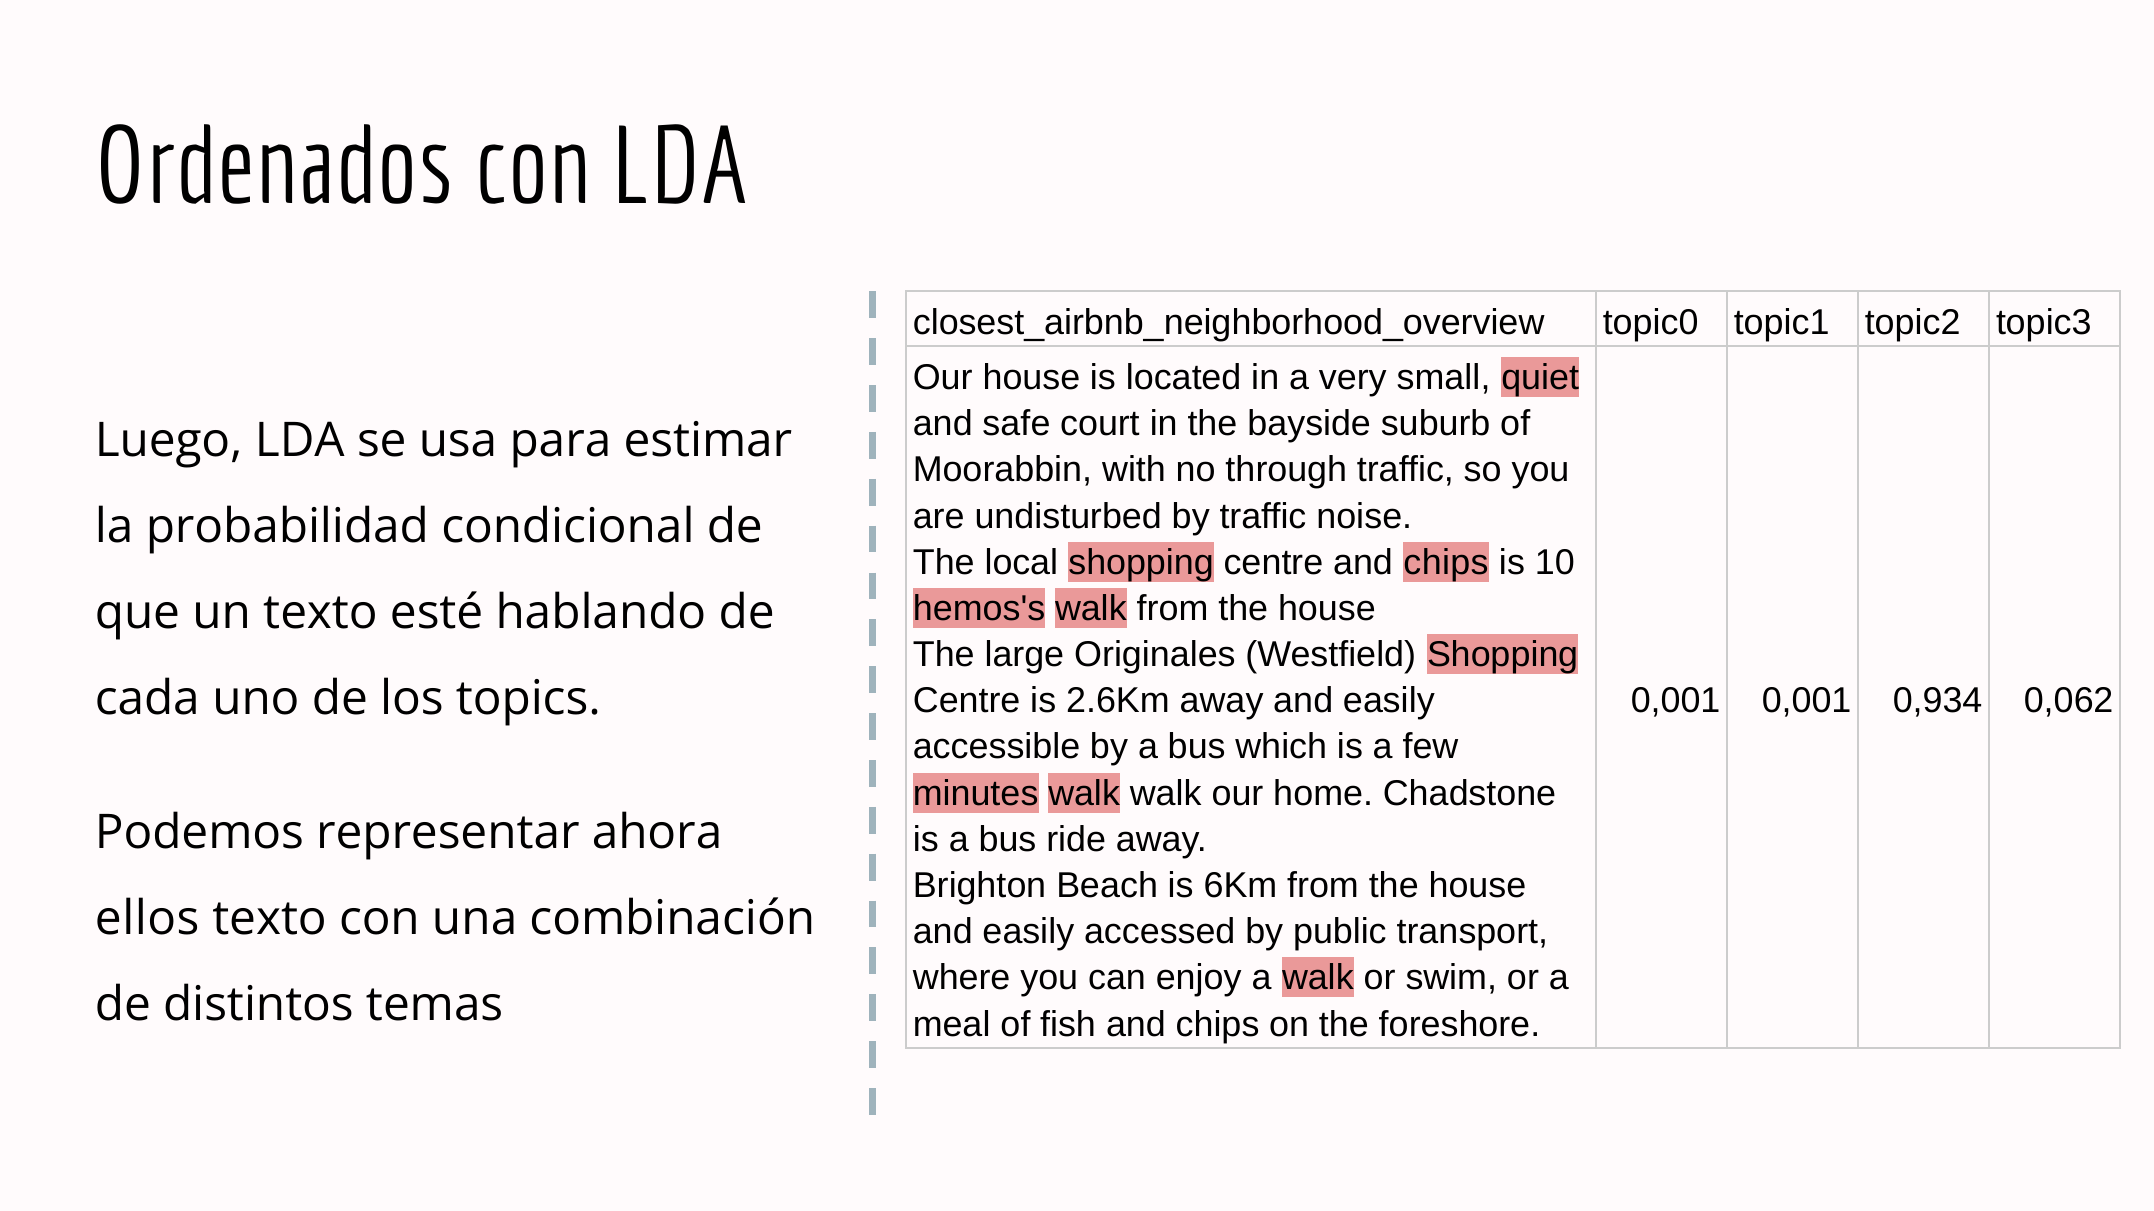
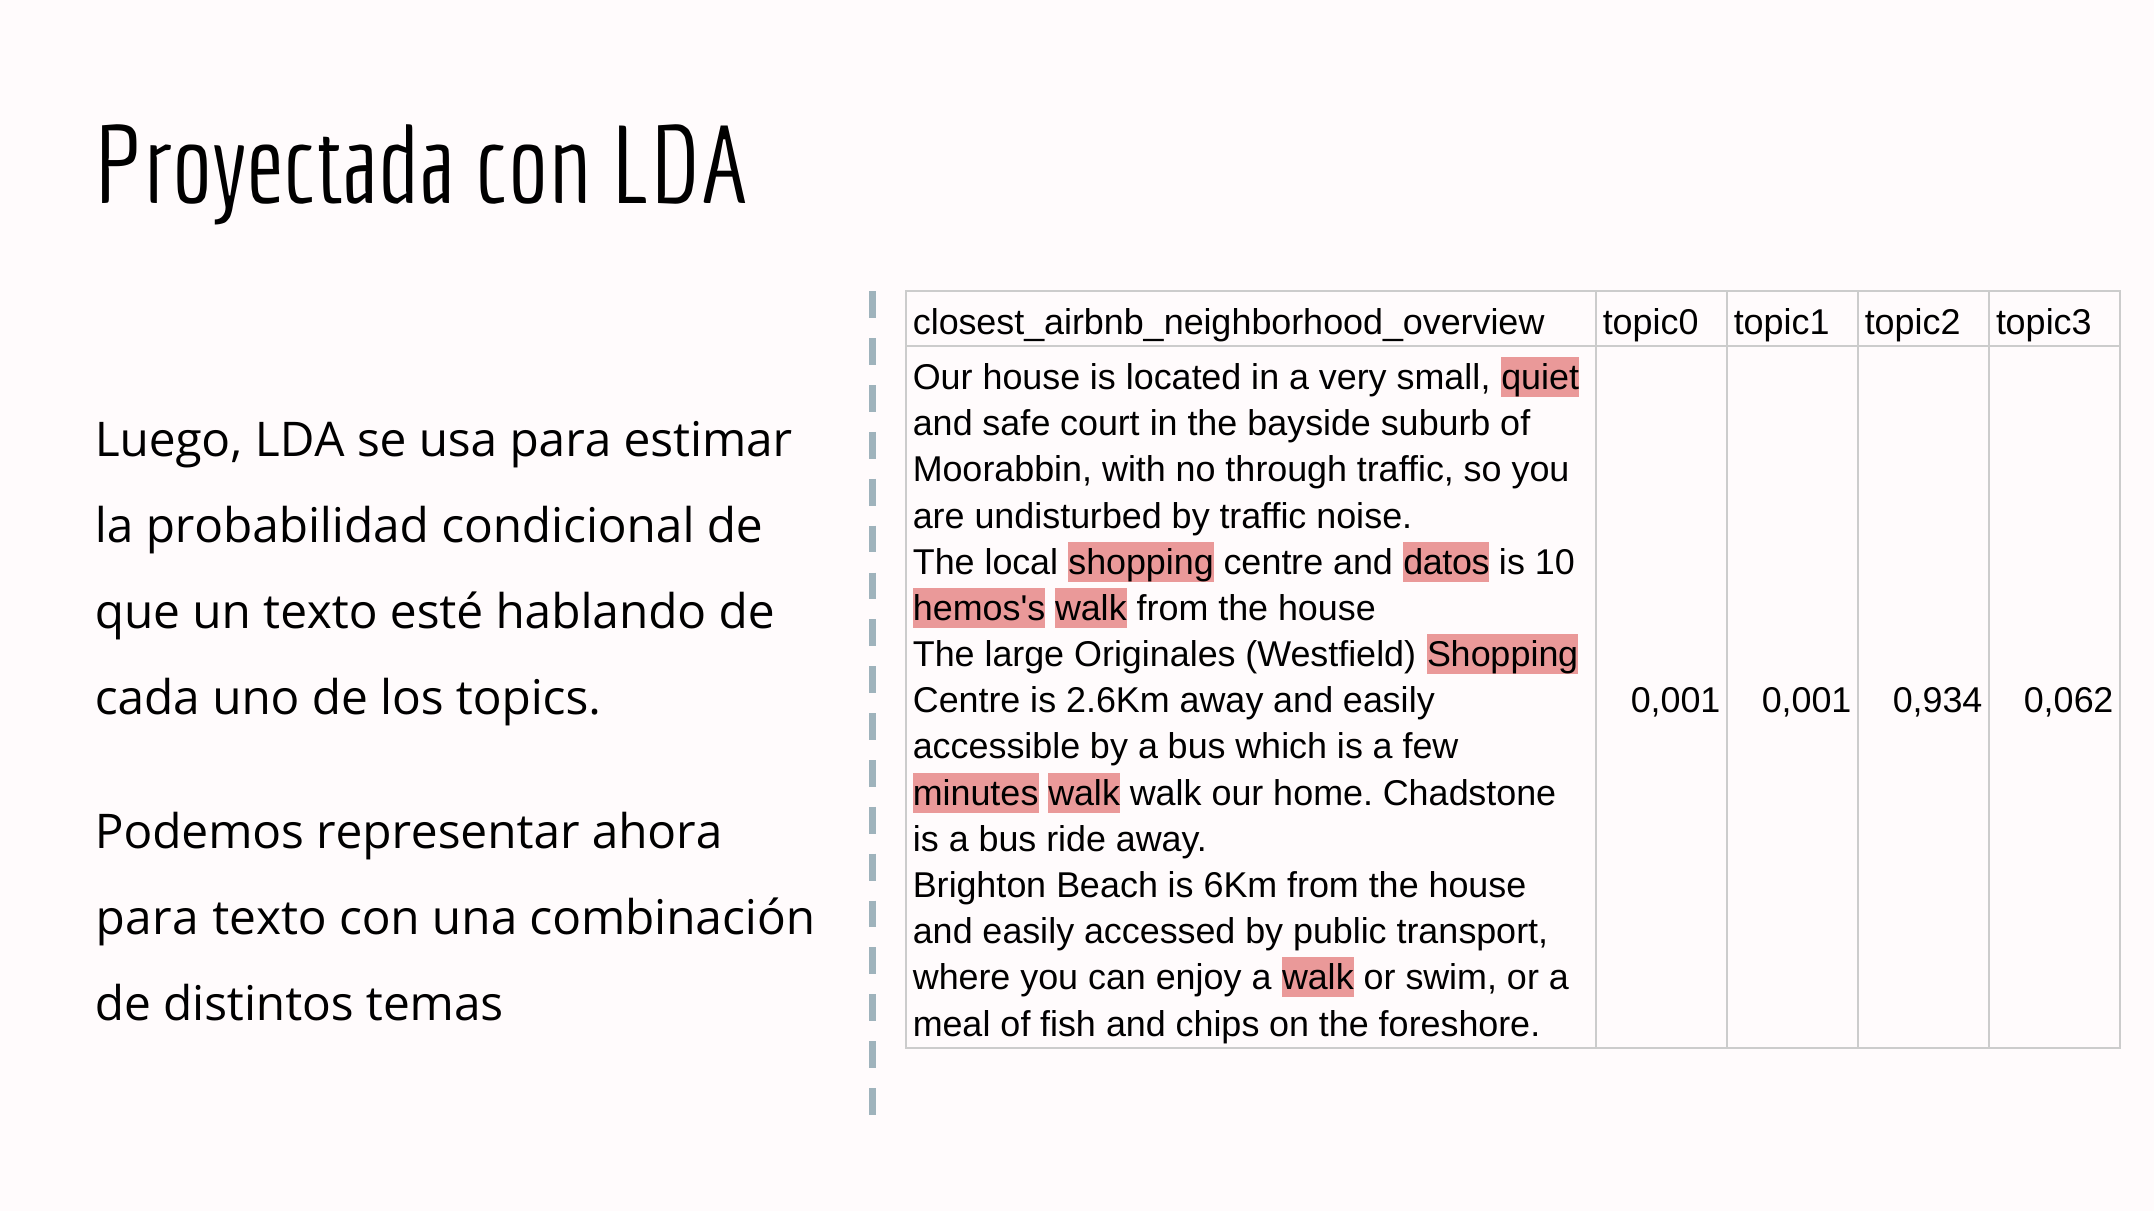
Ordenados: Ordenados -> Proyectada
centre and chips: chips -> datos
ellos at (147, 919): ellos -> para
